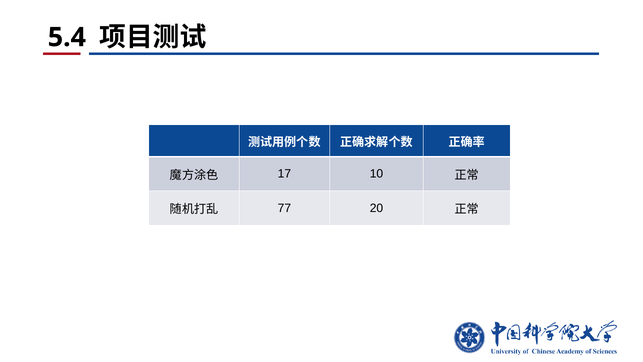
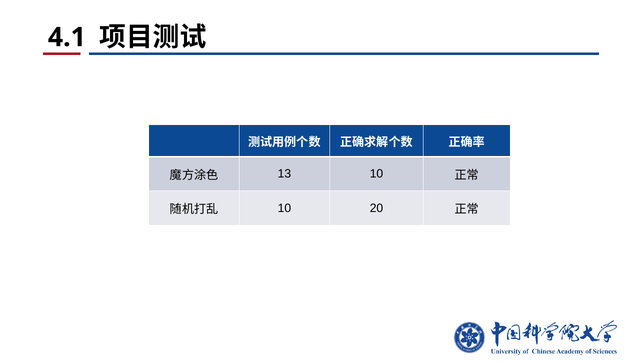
5.4: 5.4 -> 4.1
17: 17 -> 13
77 at (284, 208): 77 -> 10
